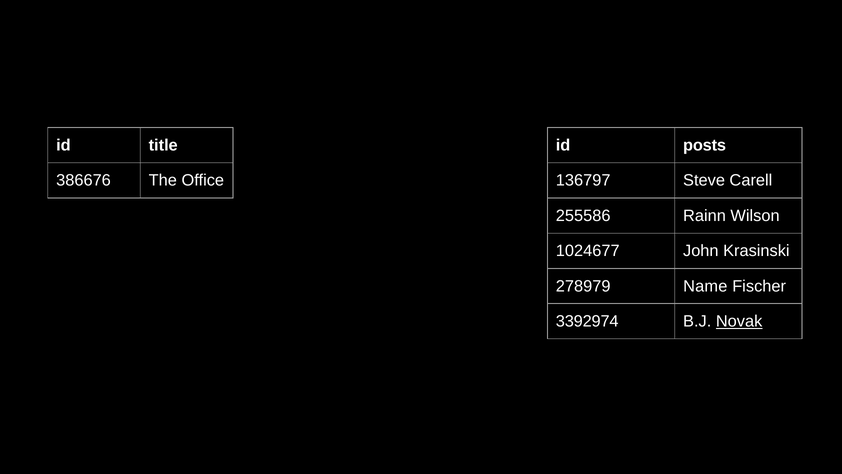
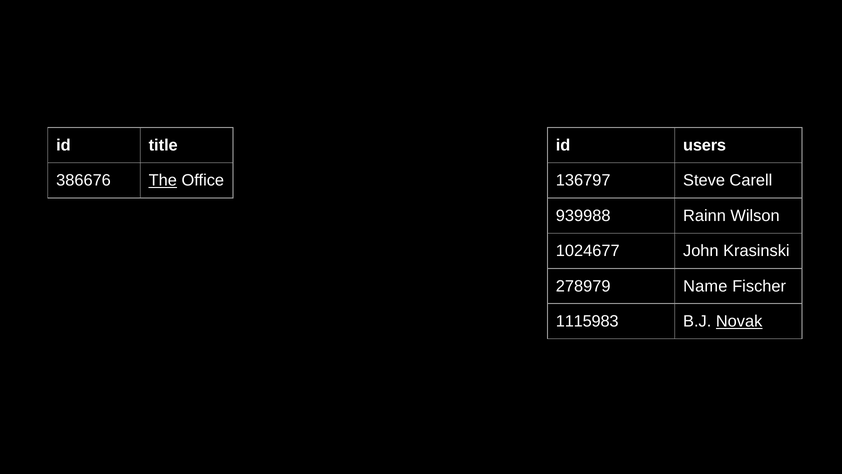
posts: posts -> users
The underline: none -> present
255586: 255586 -> 939988
3392974: 3392974 -> 1115983
